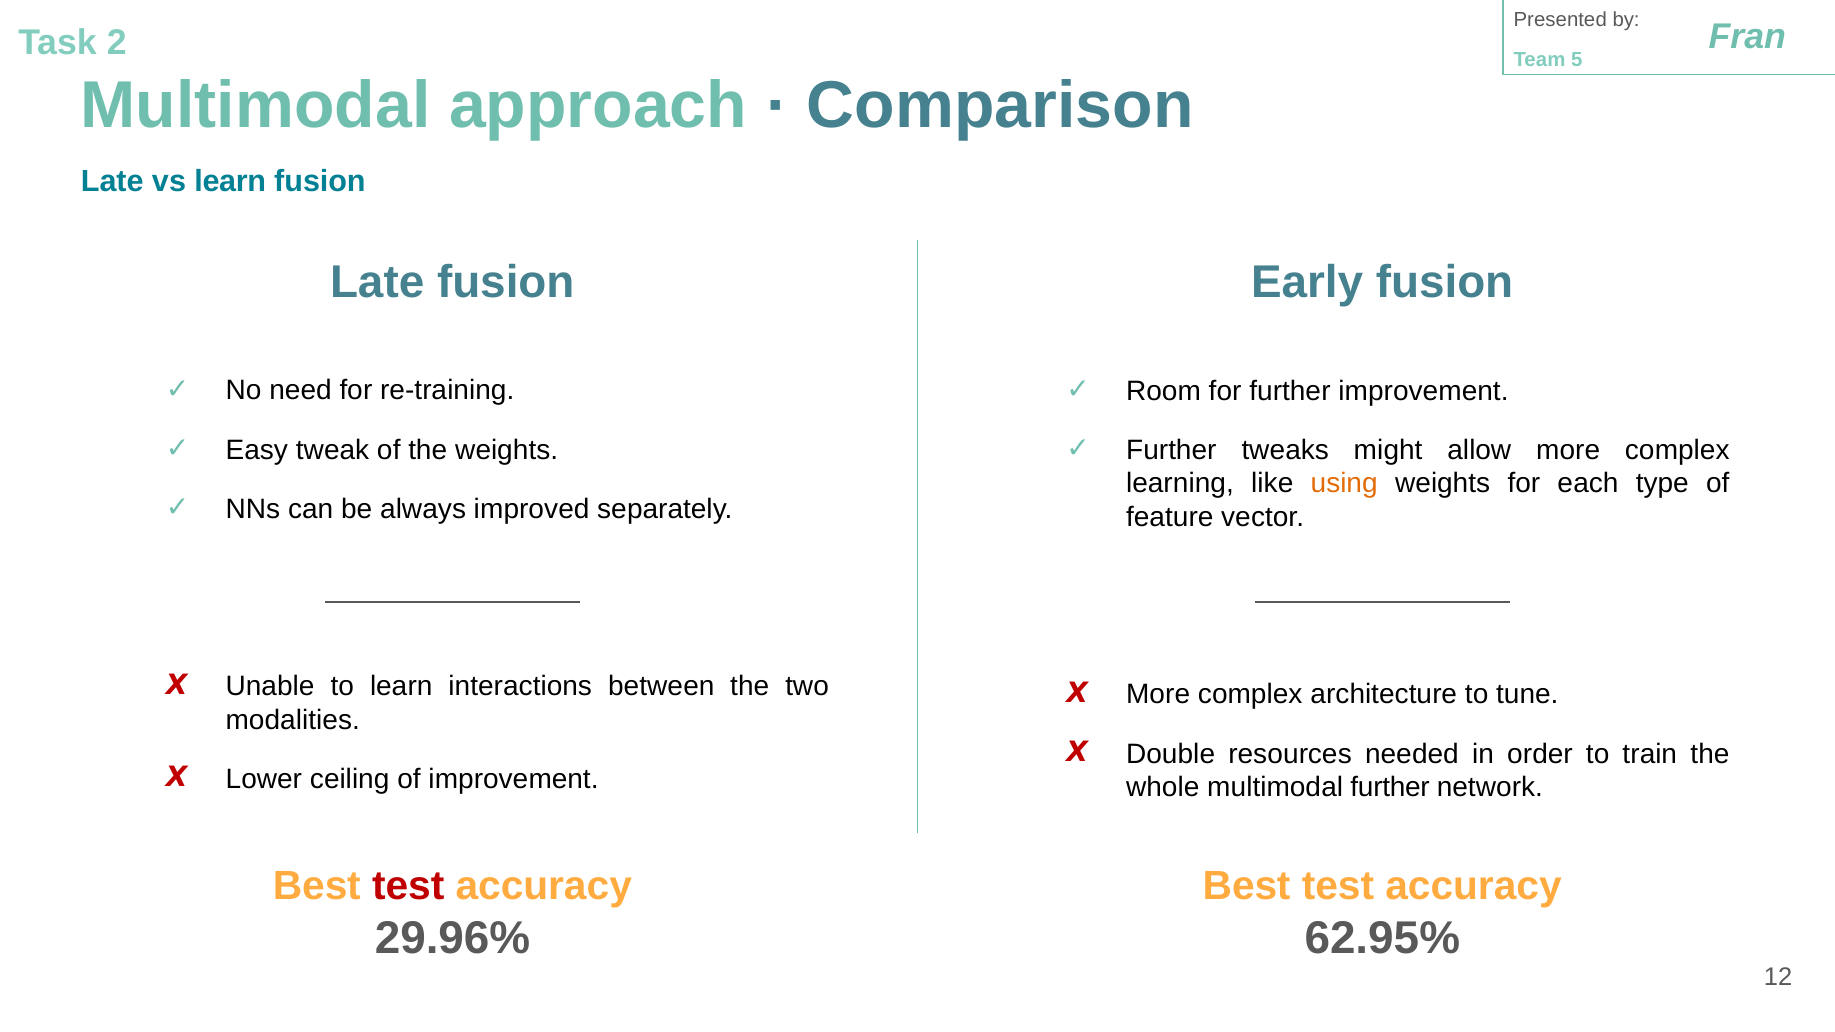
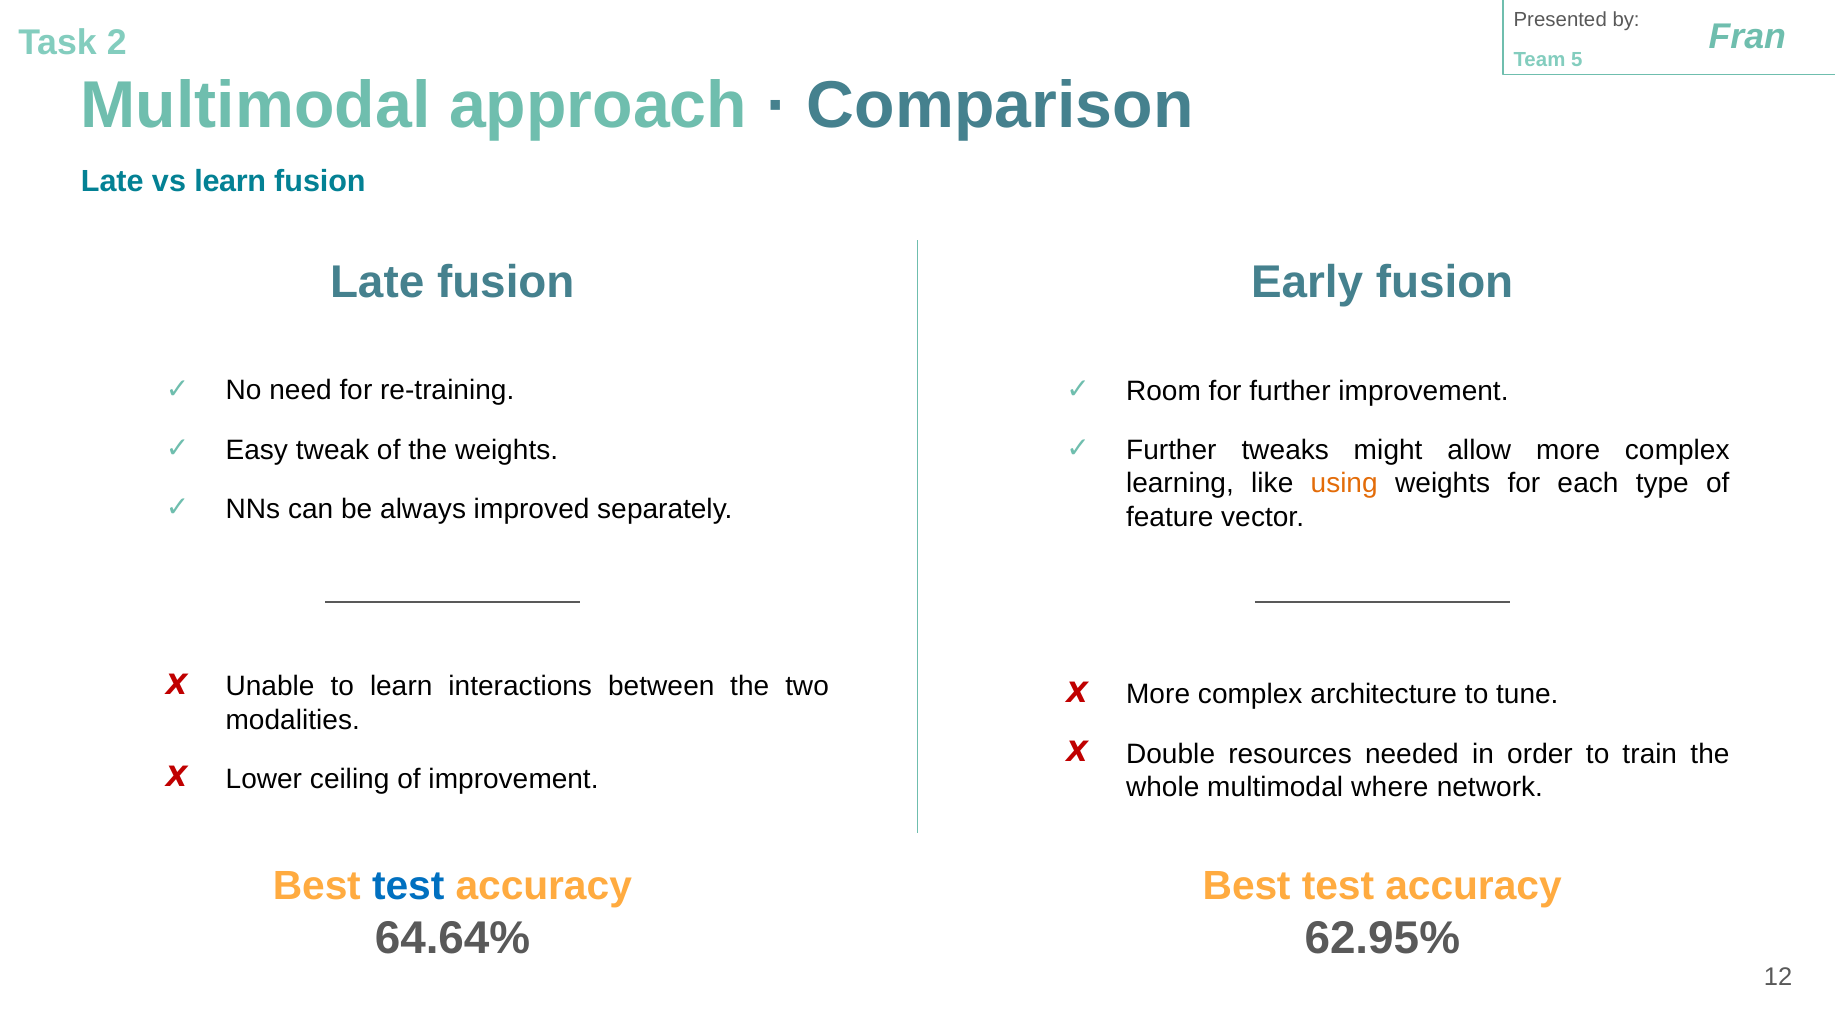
multimodal further: further -> where
test at (408, 887) colour: red -> blue
29.96%: 29.96% -> 64.64%
